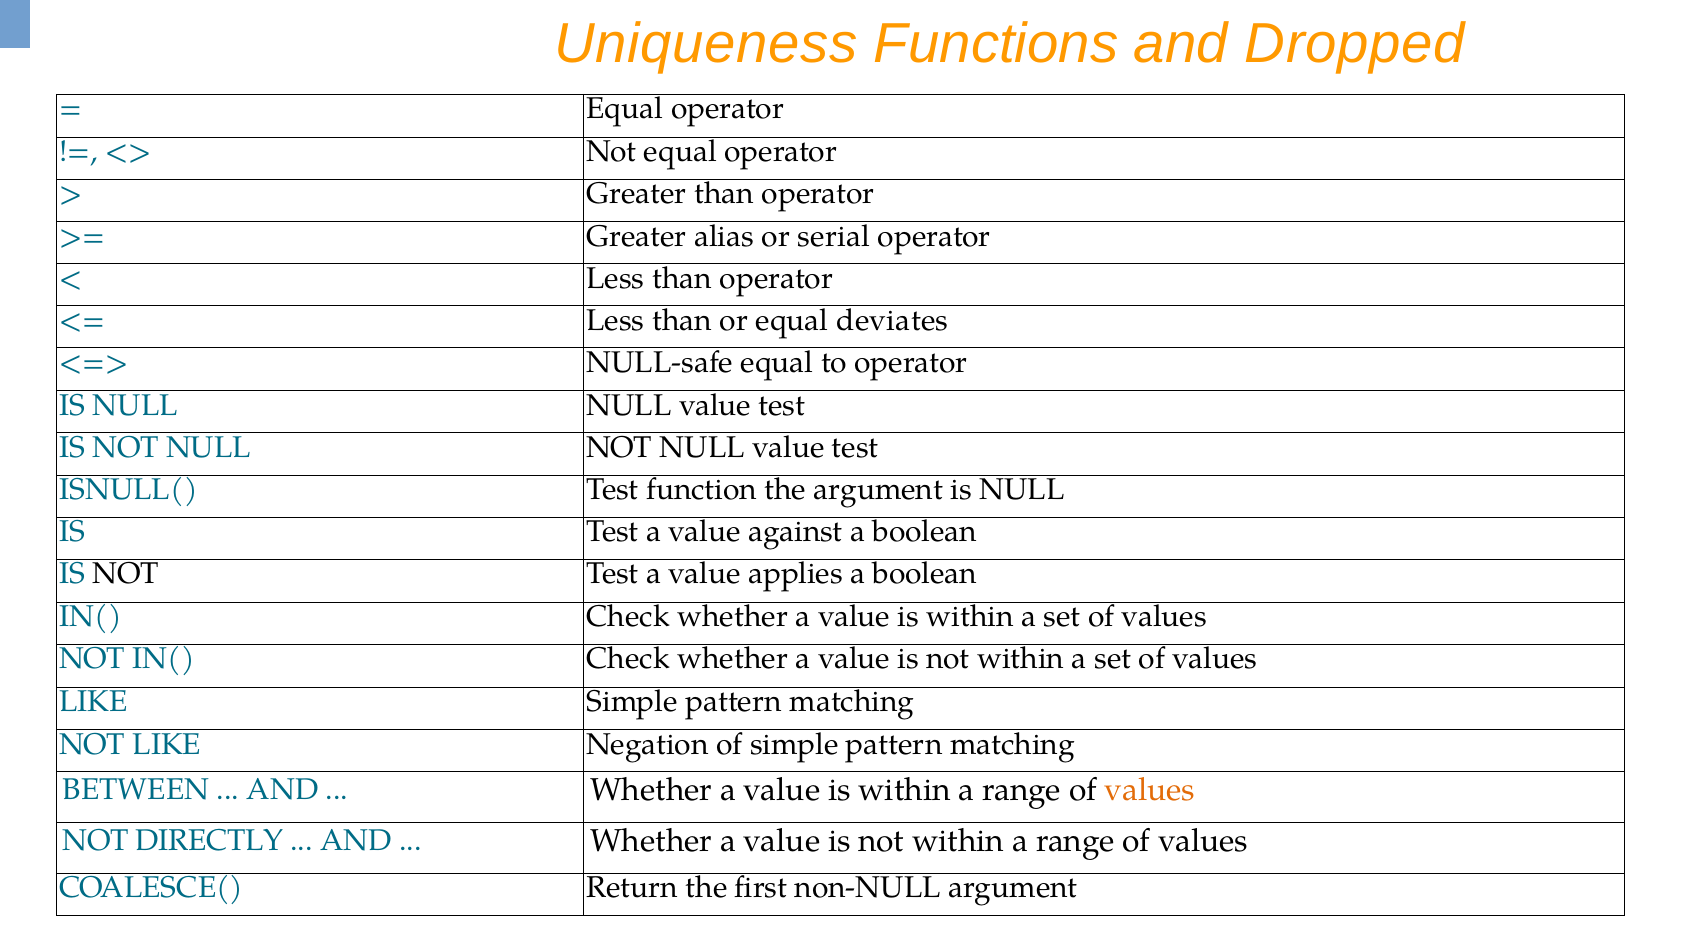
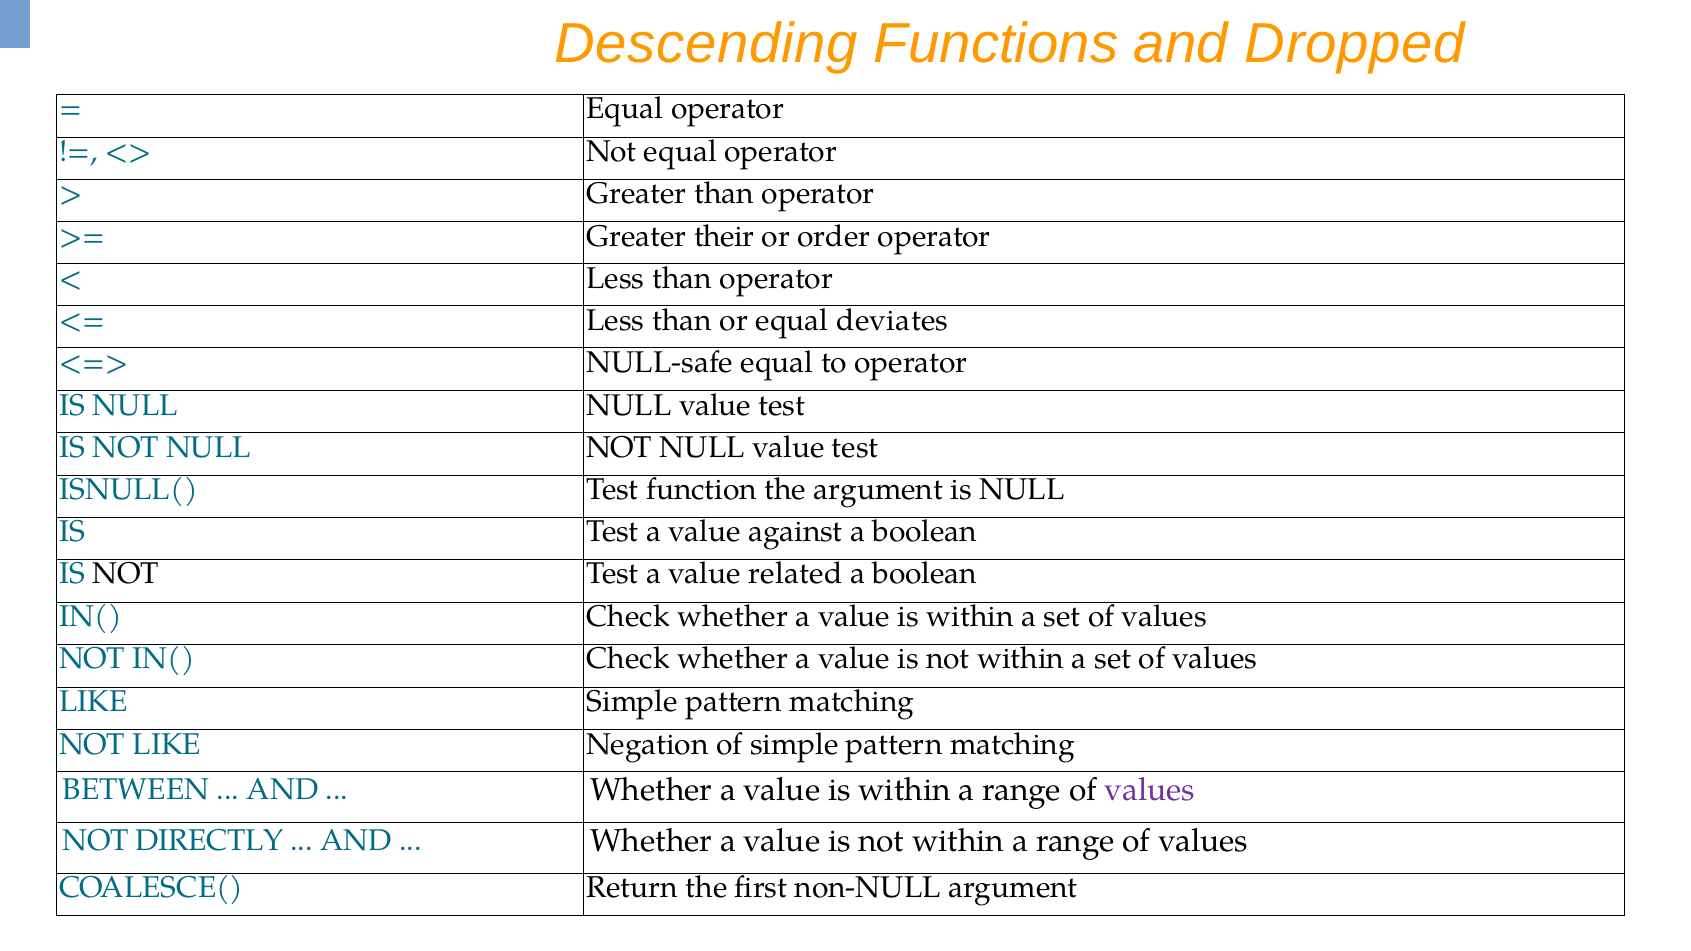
Uniqueness: Uniqueness -> Descending
alias: alias -> their
serial: serial -> order
applies: applies -> related
values at (1150, 790) colour: orange -> purple
